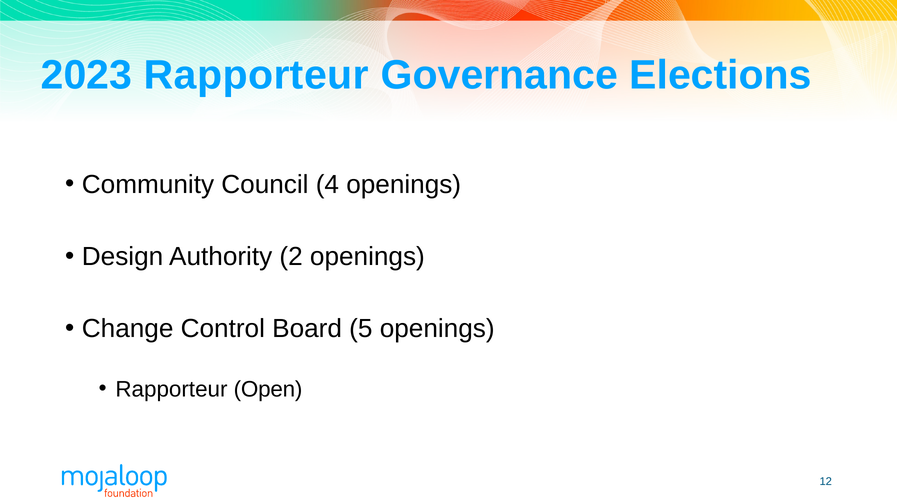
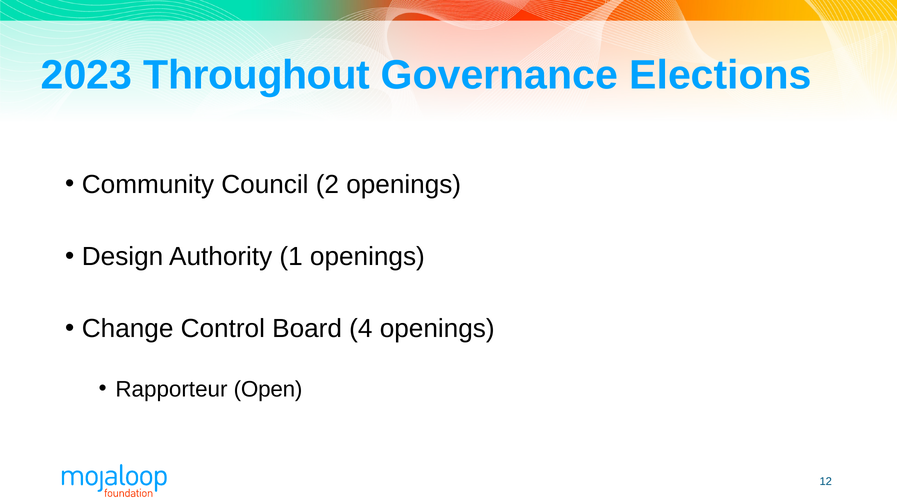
2023 Rapporteur: Rapporteur -> Throughout
4: 4 -> 2
2: 2 -> 1
5: 5 -> 4
